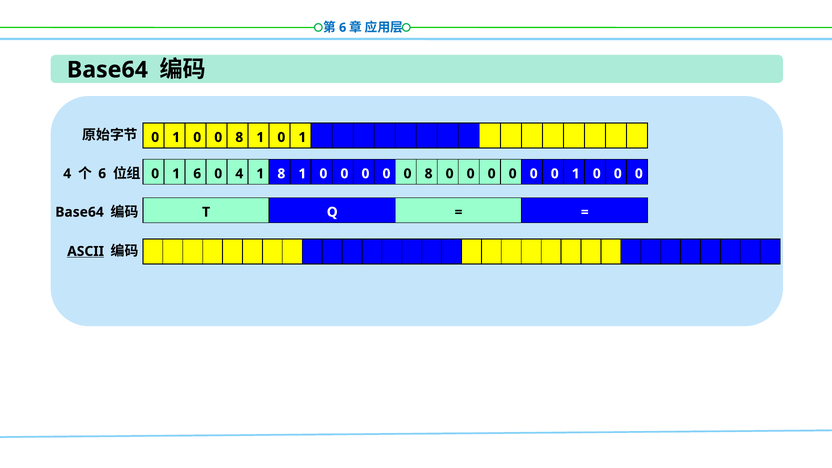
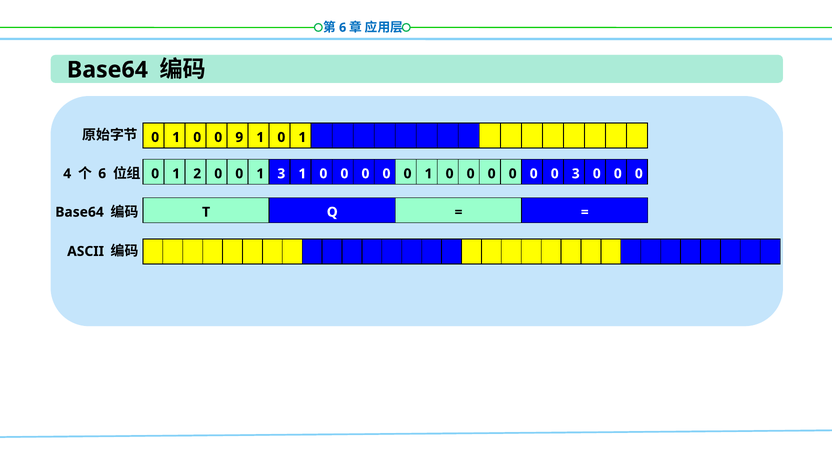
1 0 0 8: 8 -> 9
1 6: 6 -> 2
4 at (239, 174): 4 -> 0
1 8: 8 -> 3
0 0 0 8: 8 -> 1
0 0 1: 1 -> 3
ASCII underline: present -> none
